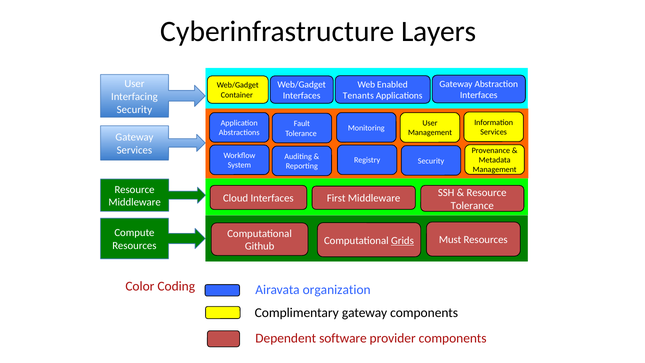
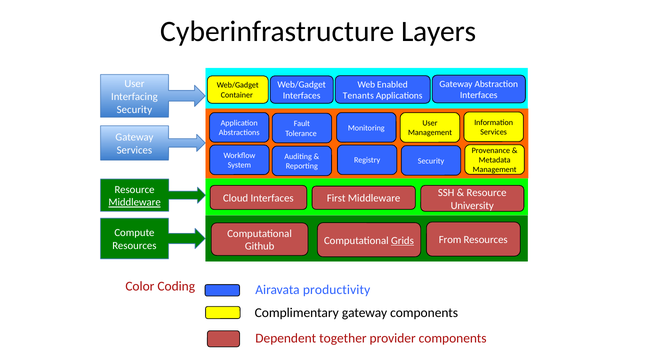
Middleware at (135, 202) underline: none -> present
Tolerance at (472, 205): Tolerance -> University
Must: Must -> From
organization: organization -> productivity
software: software -> together
